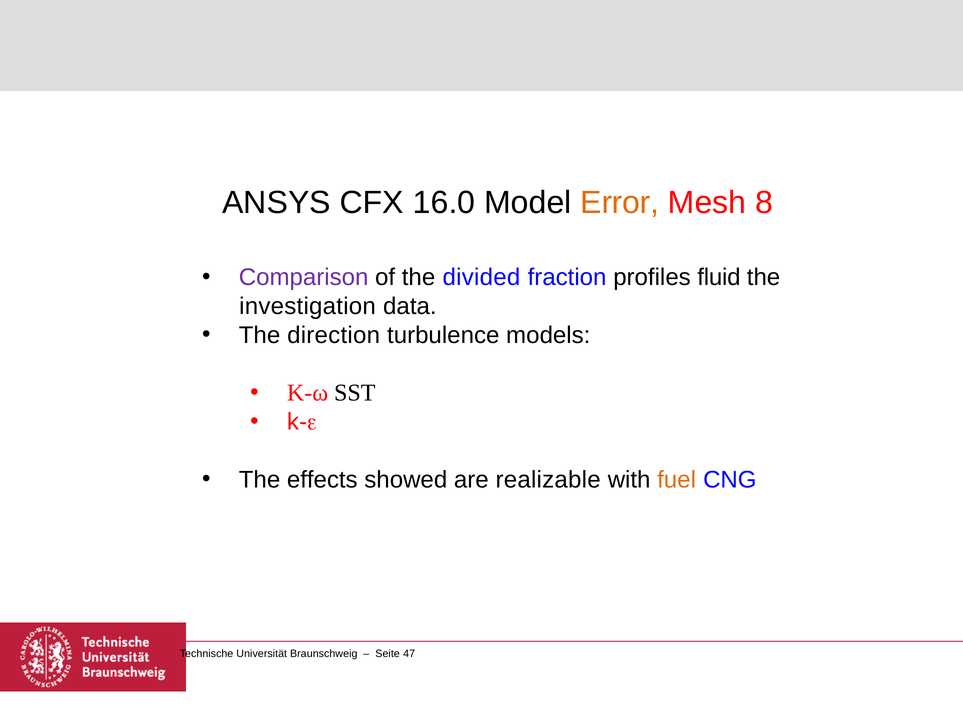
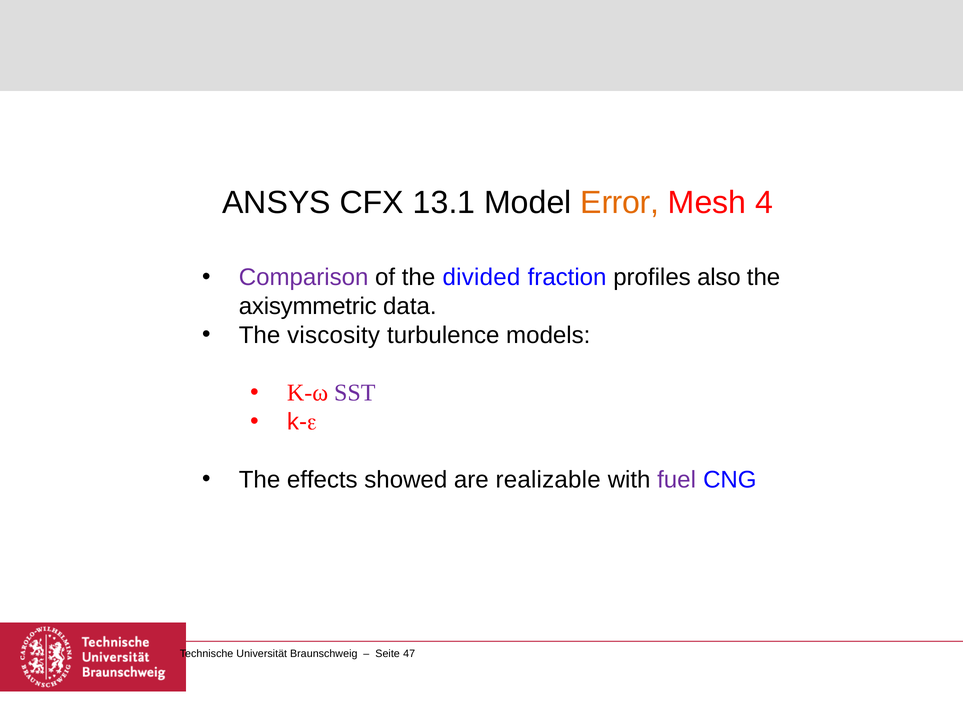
16.0: 16.0 -> 13.1
8: 8 -> 4
fluid: fluid -> also
investigation: investigation -> axisymmetric
direction: direction -> viscosity
SST colour: black -> purple
fuel colour: orange -> purple
